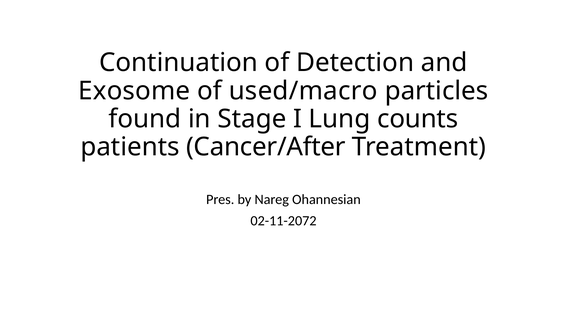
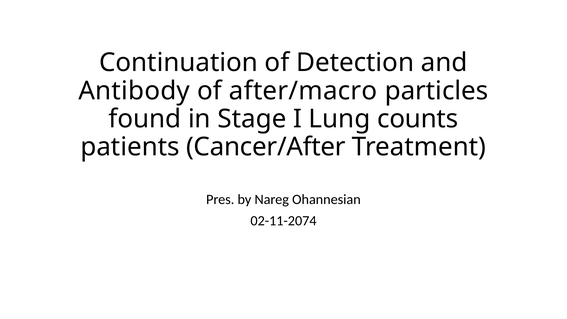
Exosome: Exosome -> Antibody
used/macro: used/macro -> after/macro
02-11-2072: 02-11-2072 -> 02-11-2074
